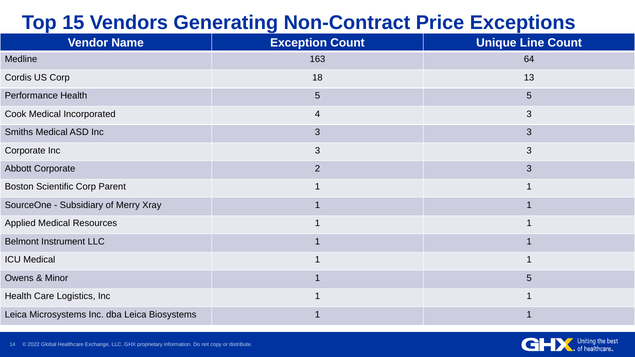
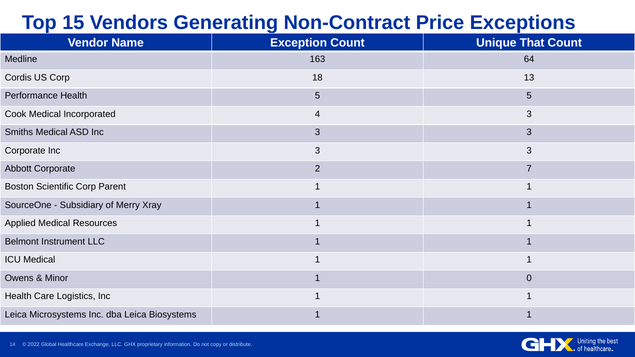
Line: Line -> That
2 3: 3 -> 7
1 5: 5 -> 0
